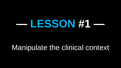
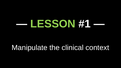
LESSON colour: light blue -> light green
